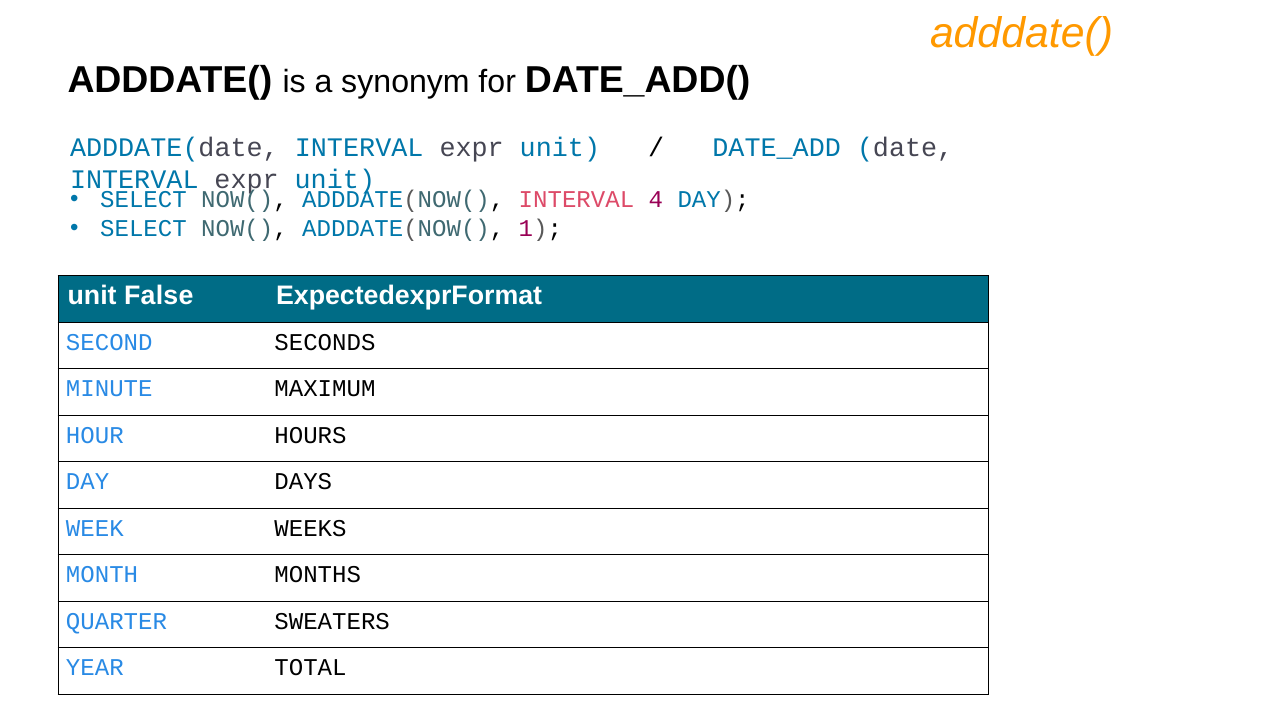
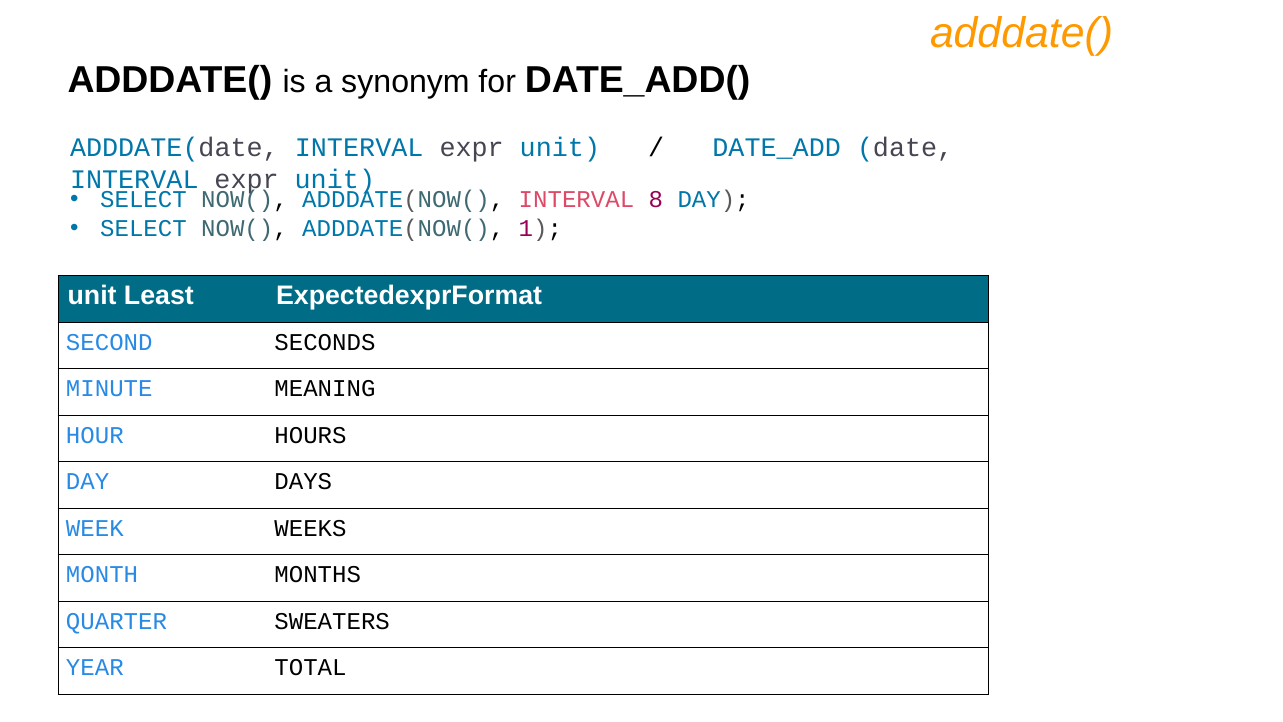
4: 4 -> 8
False: False -> Least
MAXIMUM: MAXIMUM -> MEANING
